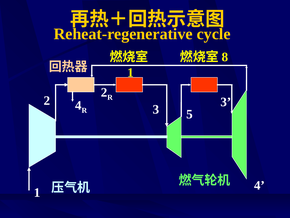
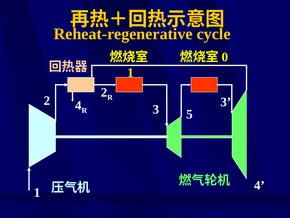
8: 8 -> 0
